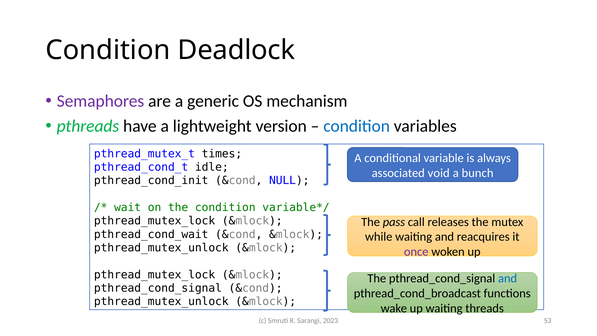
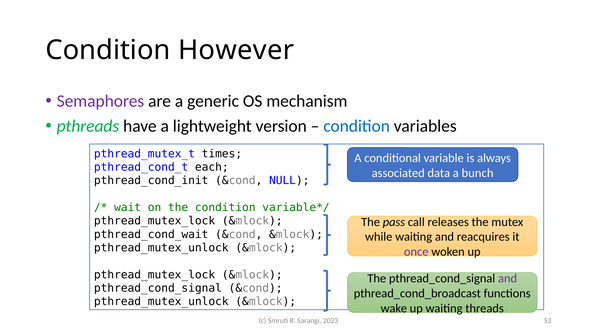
Deadlock: Deadlock -> However
idle: idle -> each
void: void -> data
and at (508, 278) colour: blue -> purple
